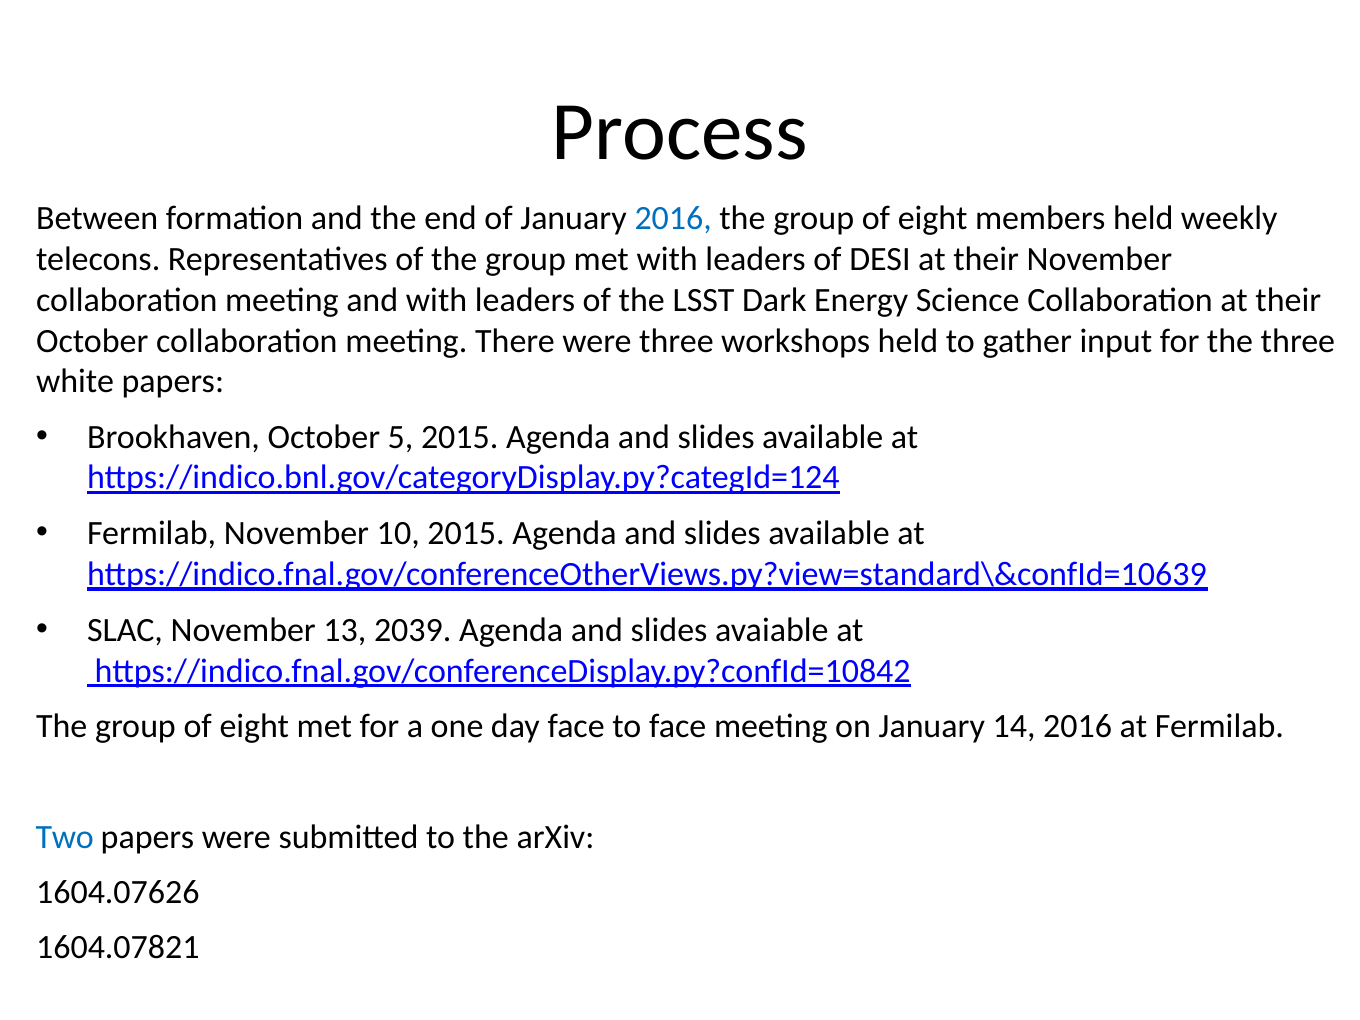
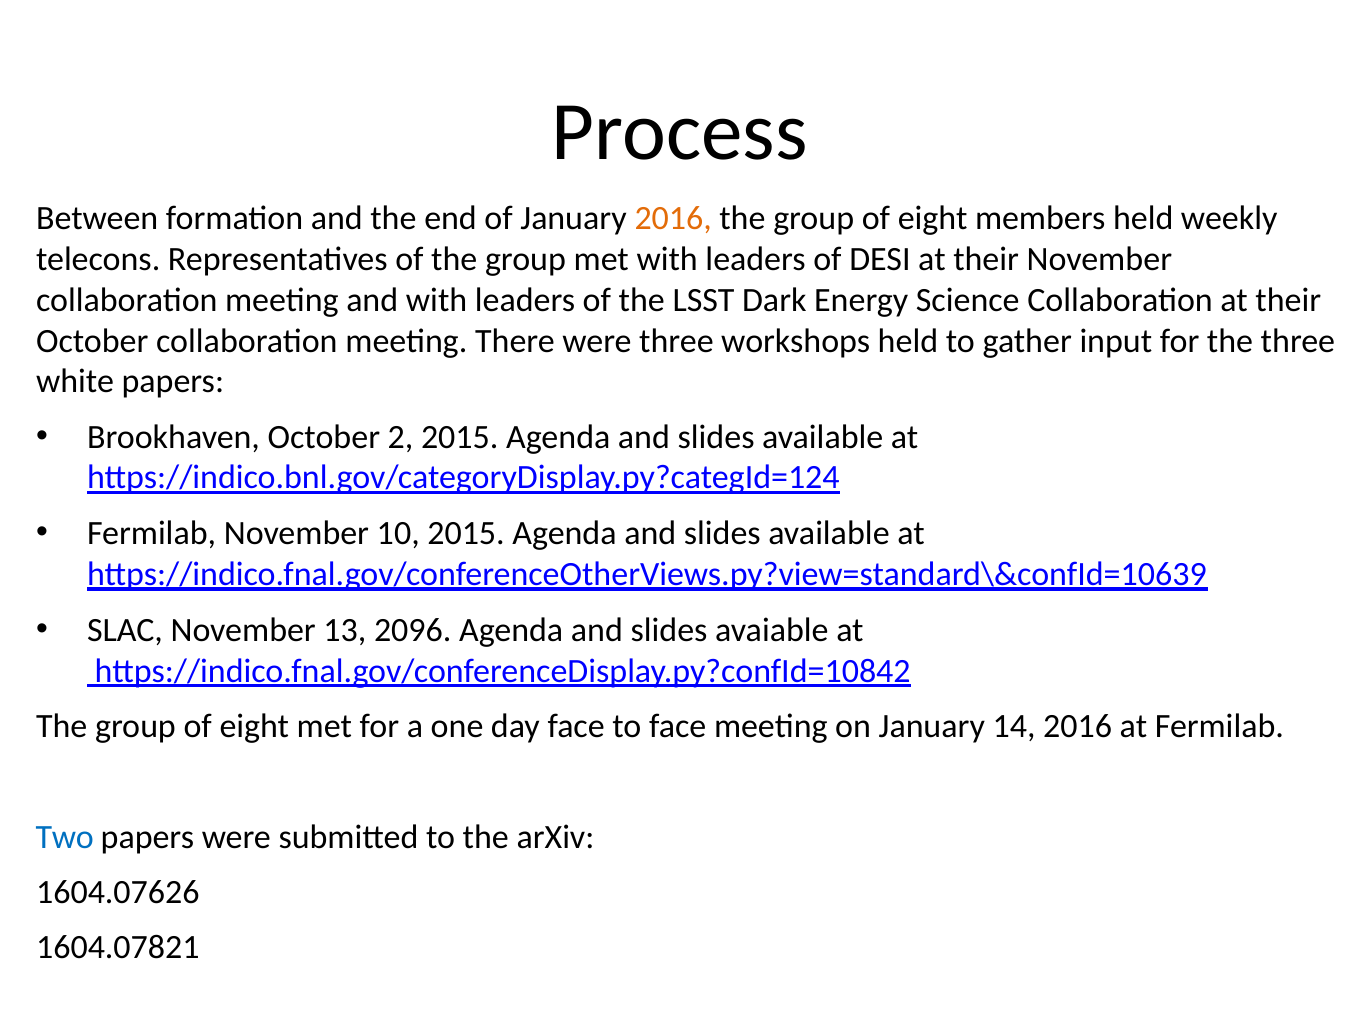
2016 at (673, 218) colour: blue -> orange
5: 5 -> 2
2039: 2039 -> 2096
